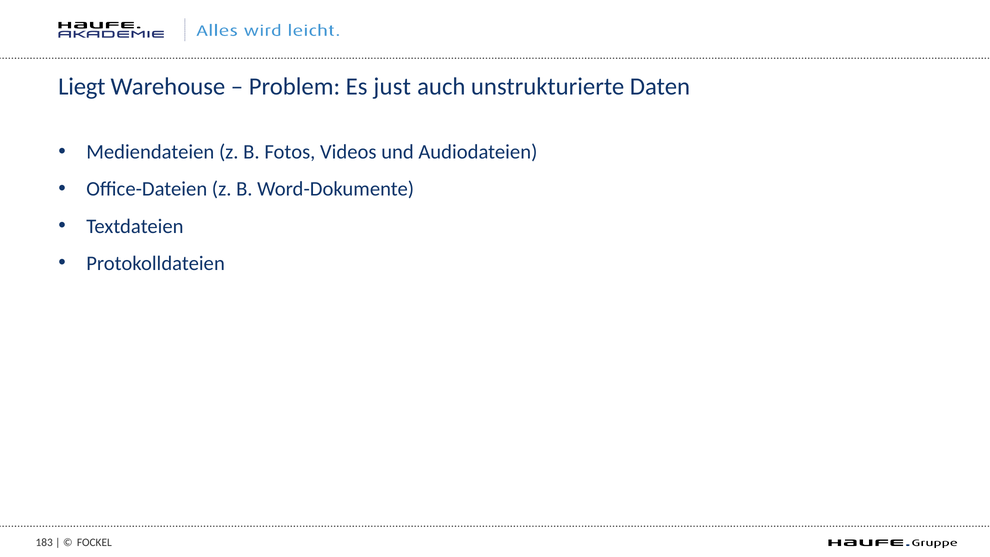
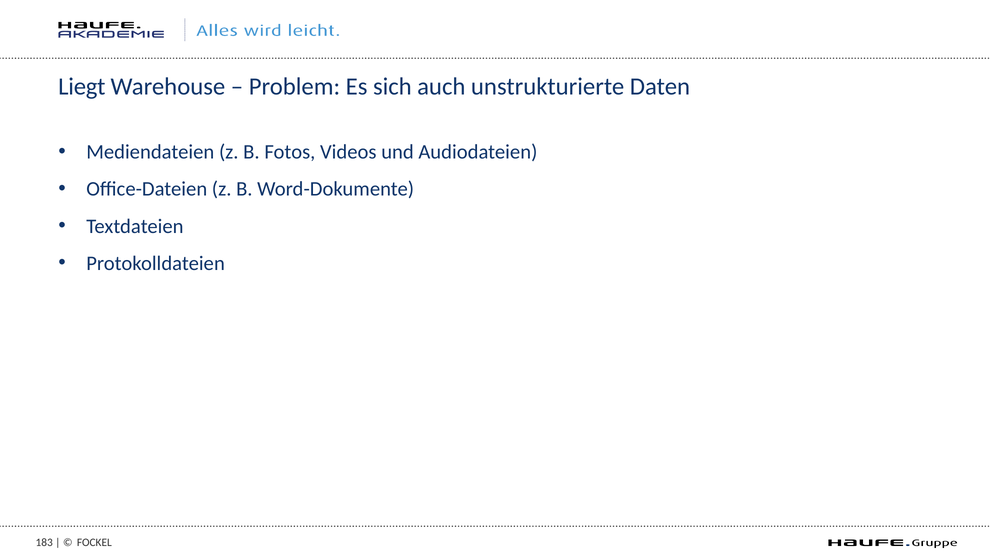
just: just -> sich
